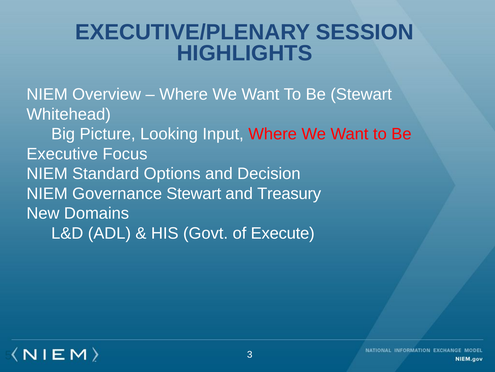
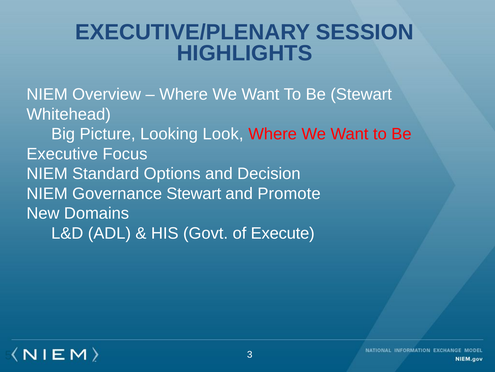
Input: Input -> Look
Treasury: Treasury -> Promote
